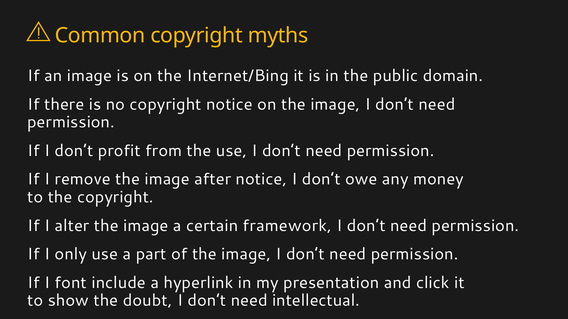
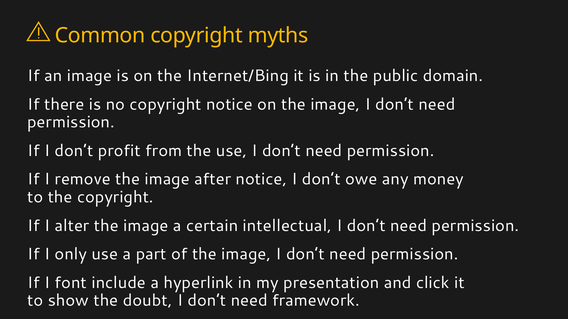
framework: framework -> intellectual
intellectual: intellectual -> framework
